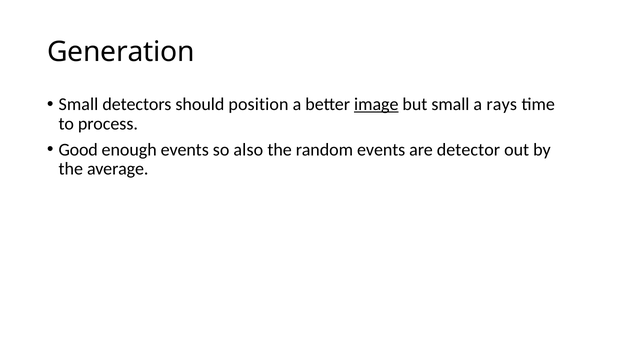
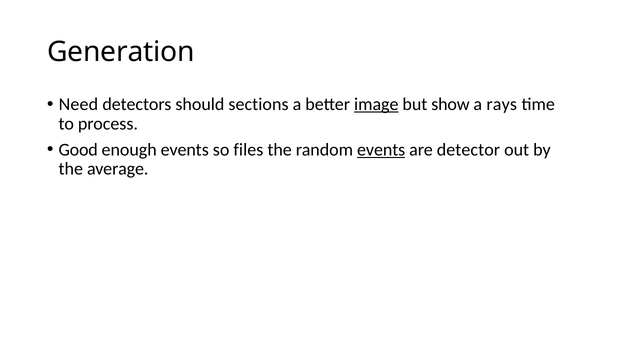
Small at (78, 104): Small -> Need
position: position -> sections
but small: small -> show
also: also -> files
events at (381, 150) underline: none -> present
